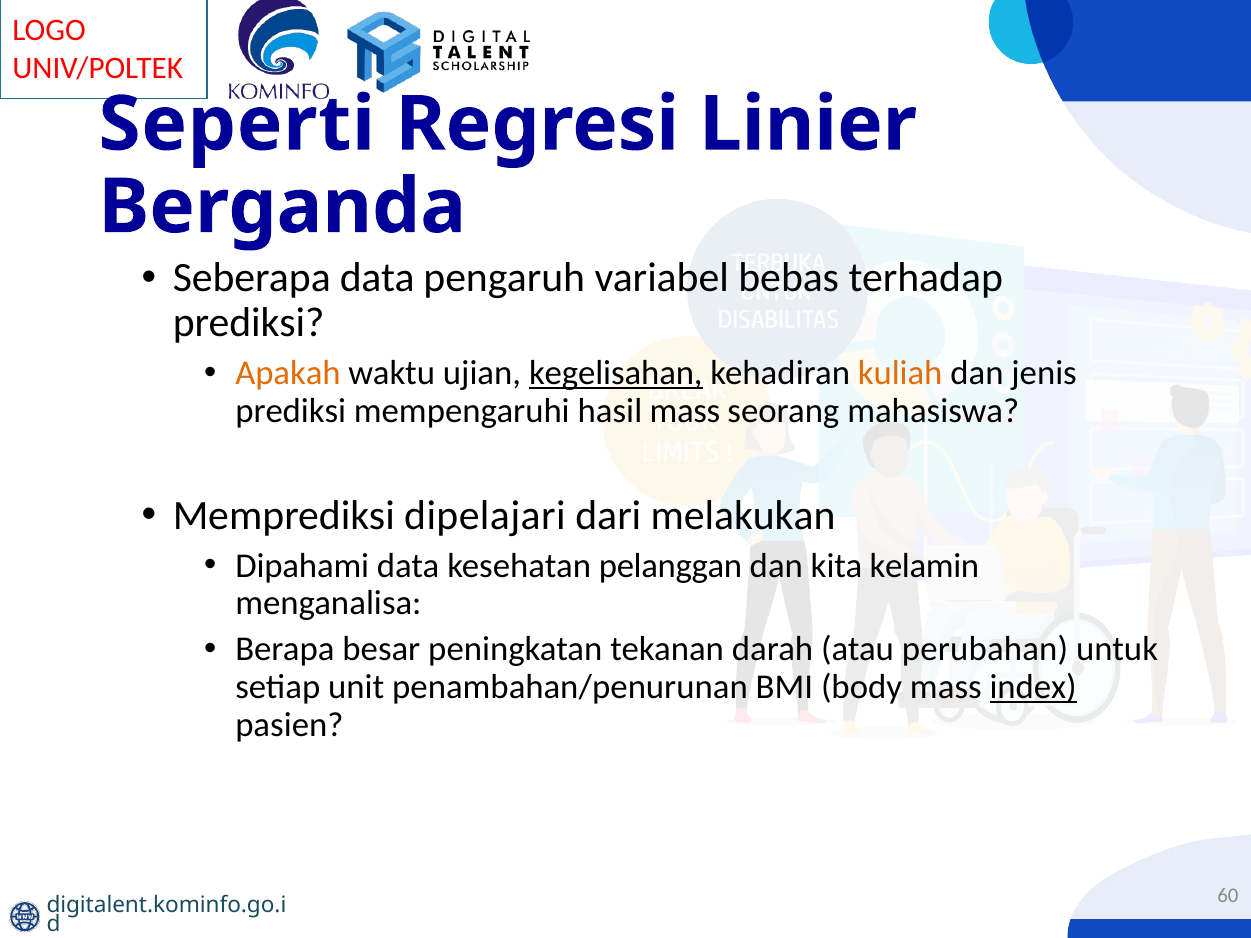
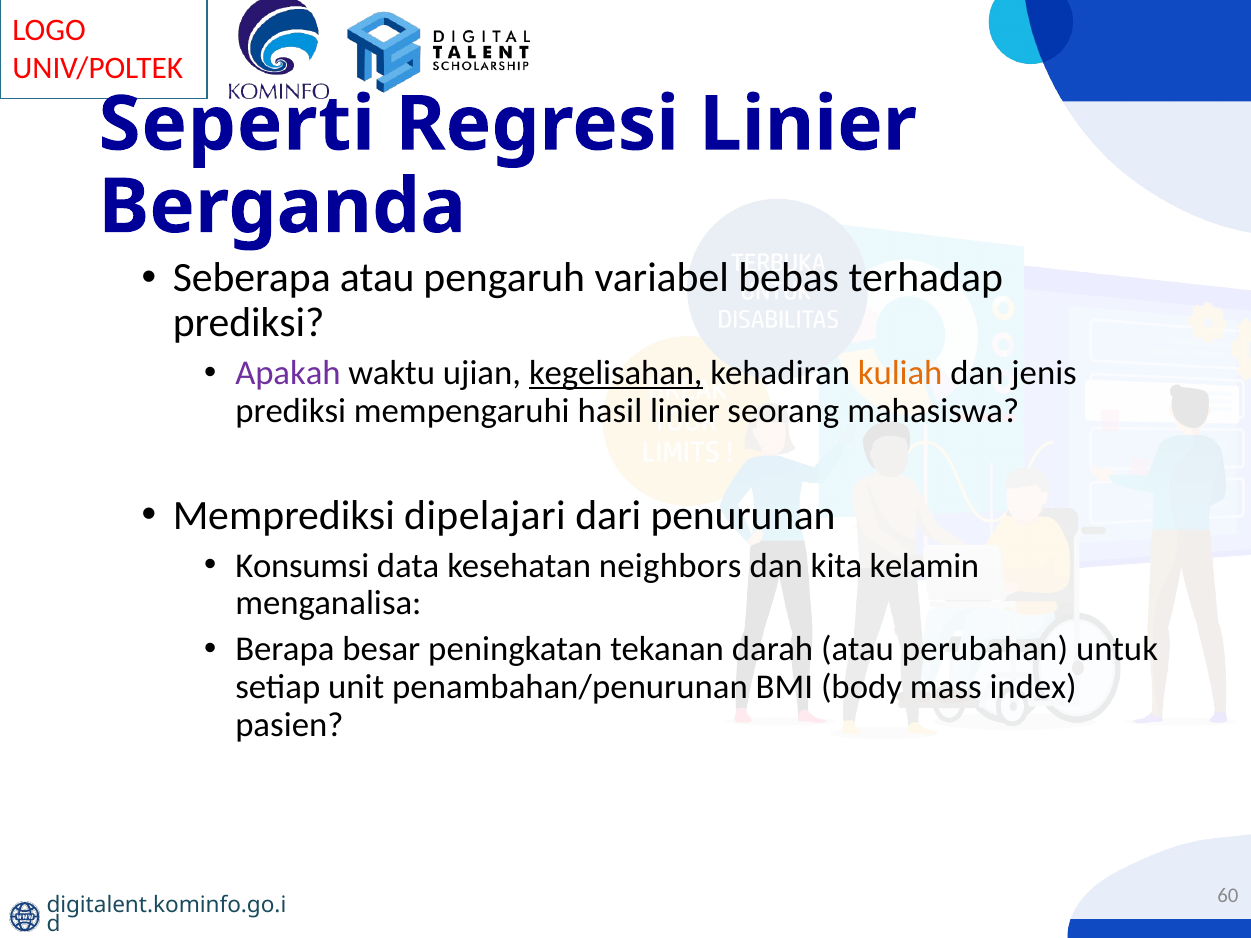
Seberapa data: data -> atau
Apakah colour: orange -> purple
hasil mass: mass -> linier
melakukan: melakukan -> penurunan
Dipahami: Dipahami -> Konsumsi
pelanggan: pelanggan -> neighbors
index underline: present -> none
